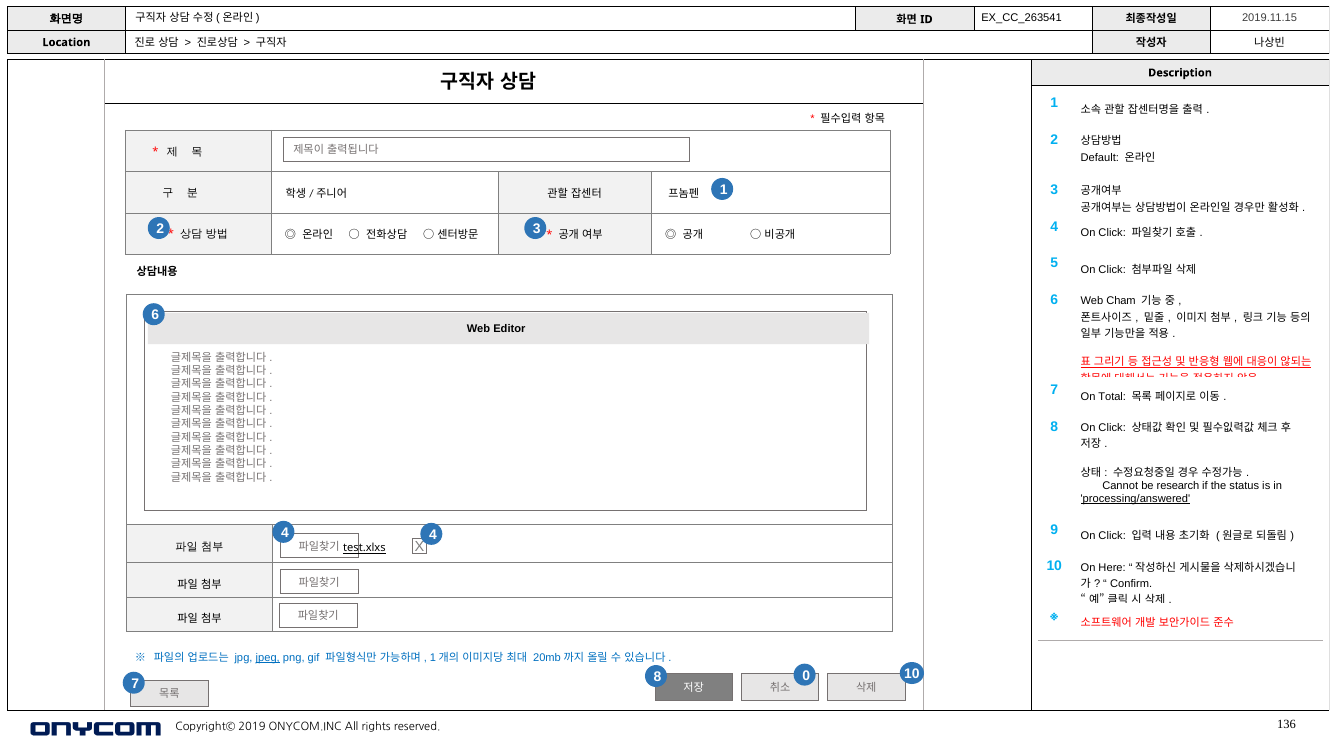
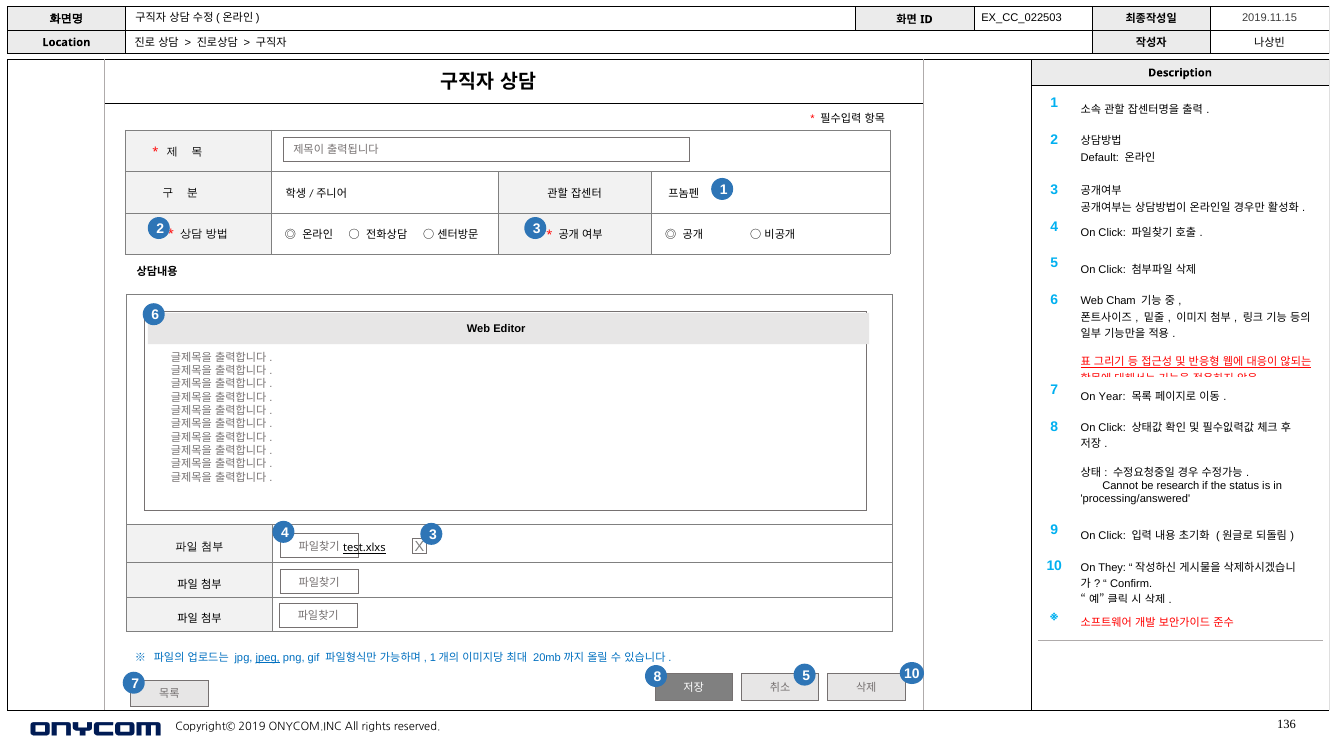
EX_CC_263541: EX_CC_263541 -> EX_CC_022503
Total: Total -> Year
processing/answered underline: present -> none
4 4: 4 -> 3
Here: Here -> They
8 0: 0 -> 5
